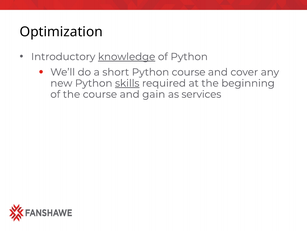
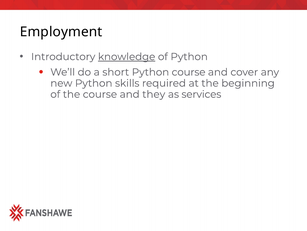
Optimization: Optimization -> Employment
skills underline: present -> none
gain: gain -> they
